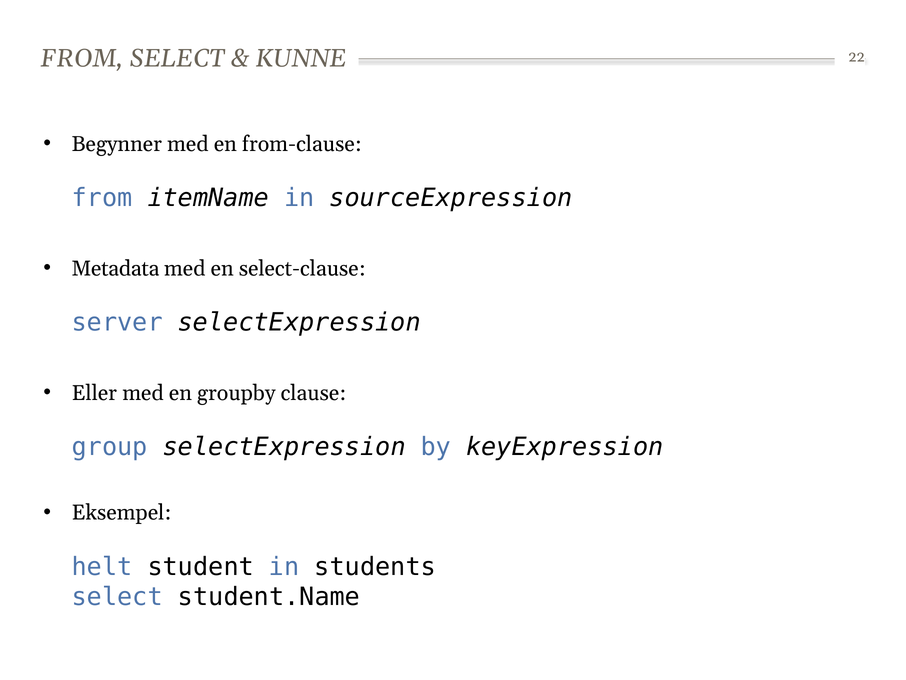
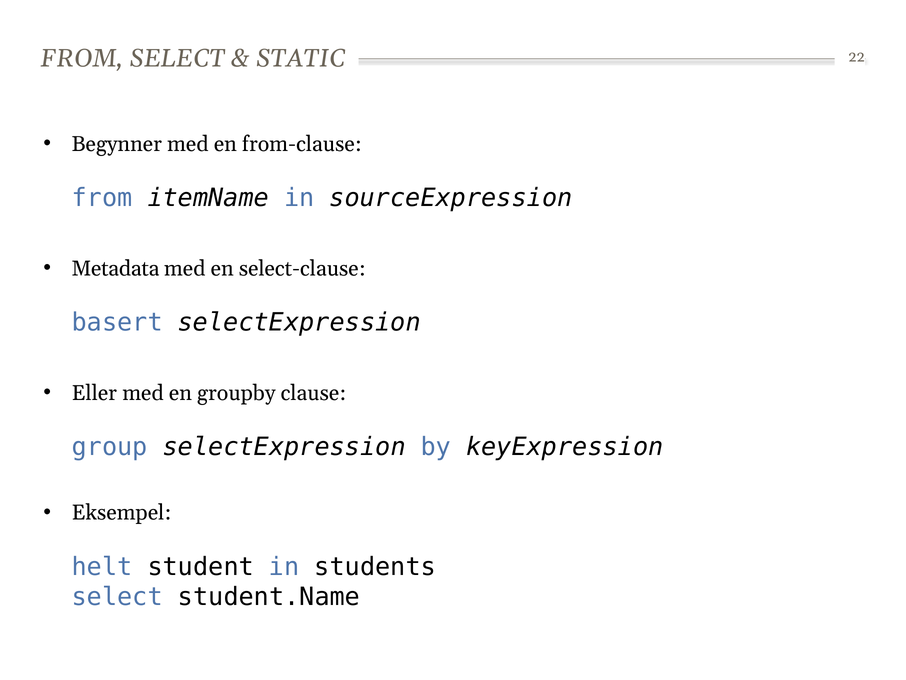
KUNNE: KUNNE -> STATIC
server: server -> basert
